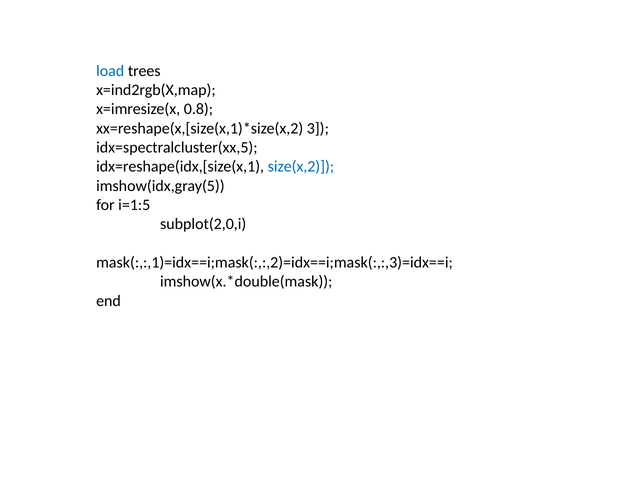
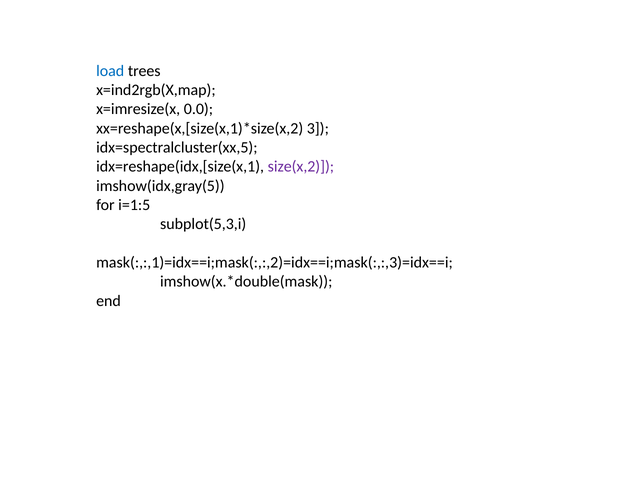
0.8: 0.8 -> 0.0
size(x,2 colour: blue -> purple
subplot(2,0,i: subplot(2,0,i -> subplot(5,3,i
